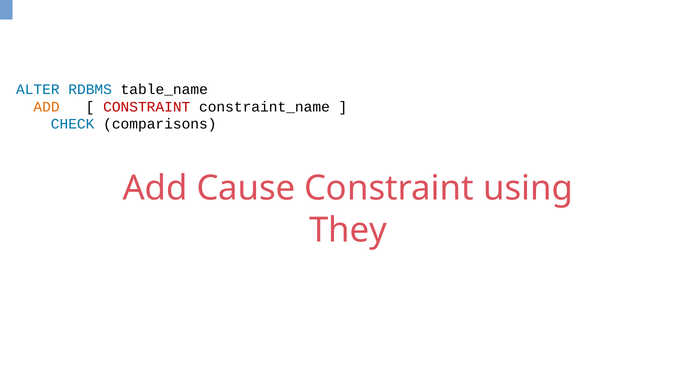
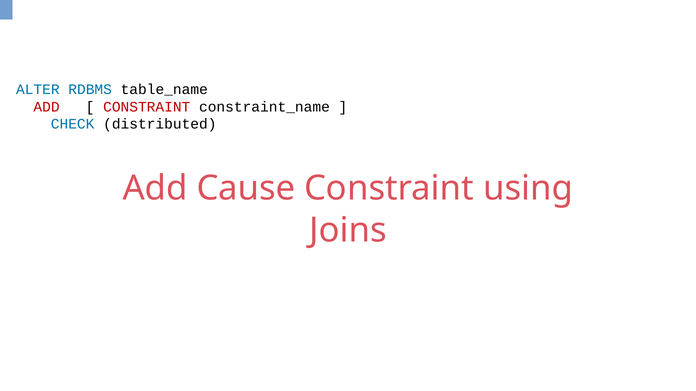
ADD at (47, 107) colour: orange -> red
comparisons: comparisons -> distributed
They: They -> Joins
